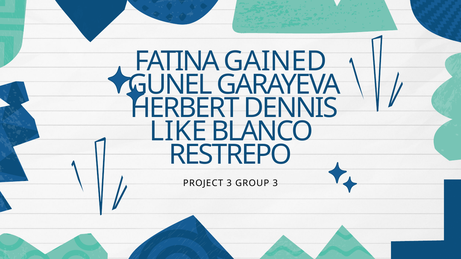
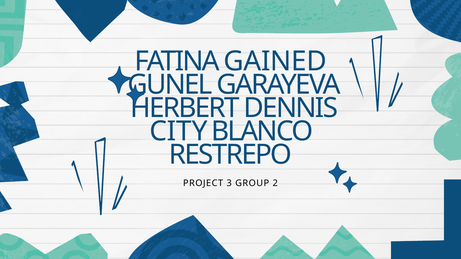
LIKE: LIKE -> CITY
GROUP 3: 3 -> 2
